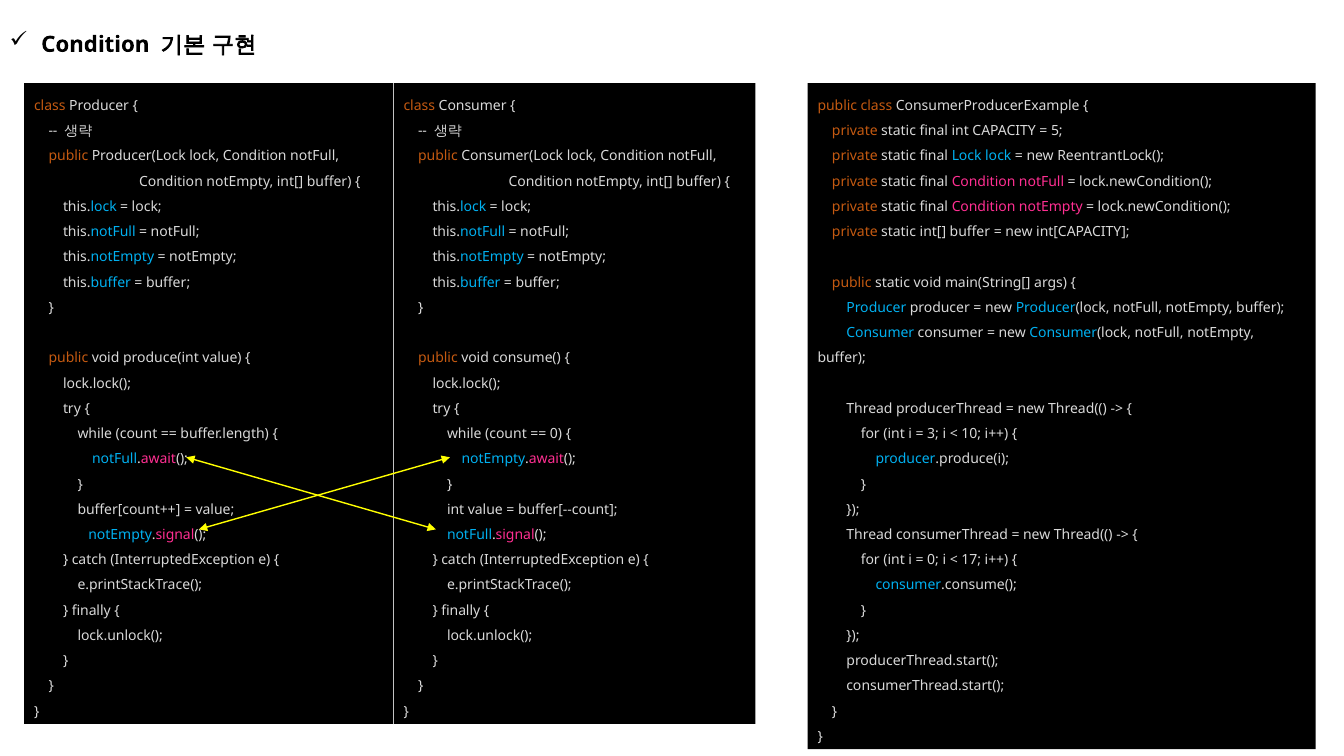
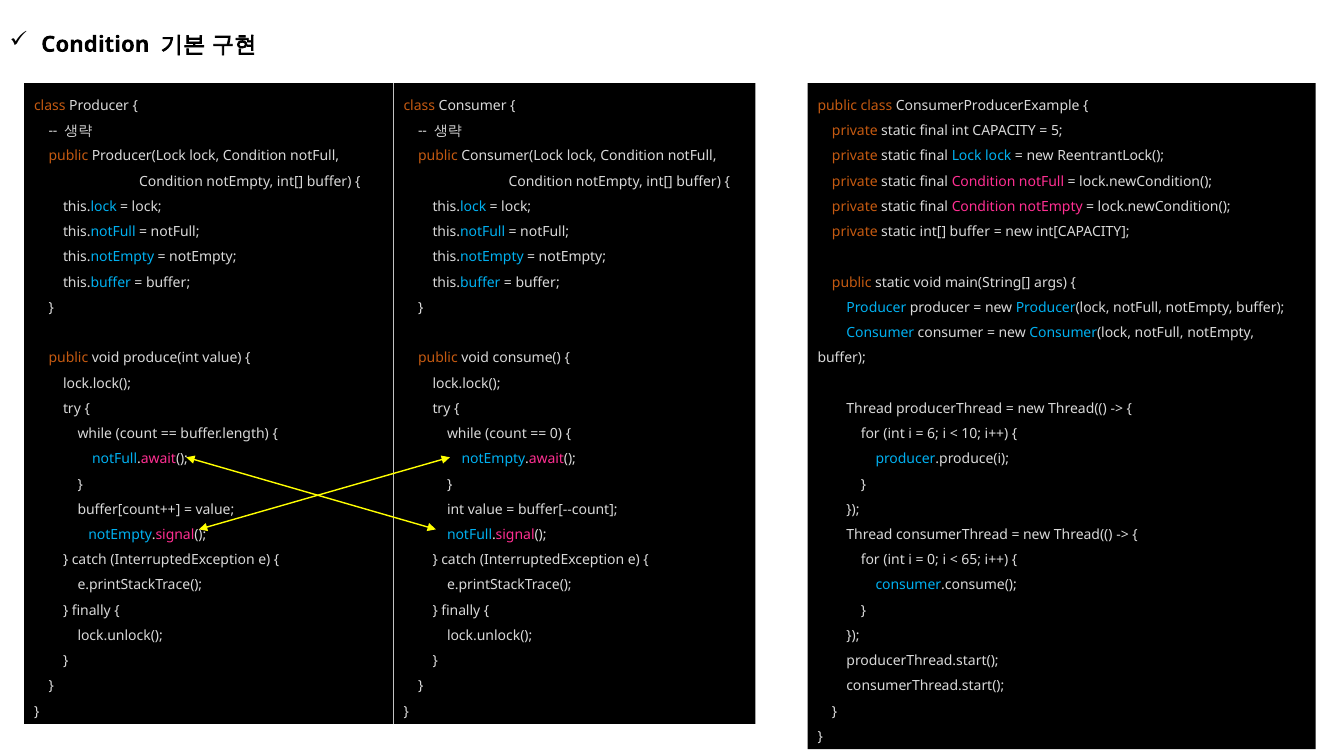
3: 3 -> 6
17: 17 -> 65
